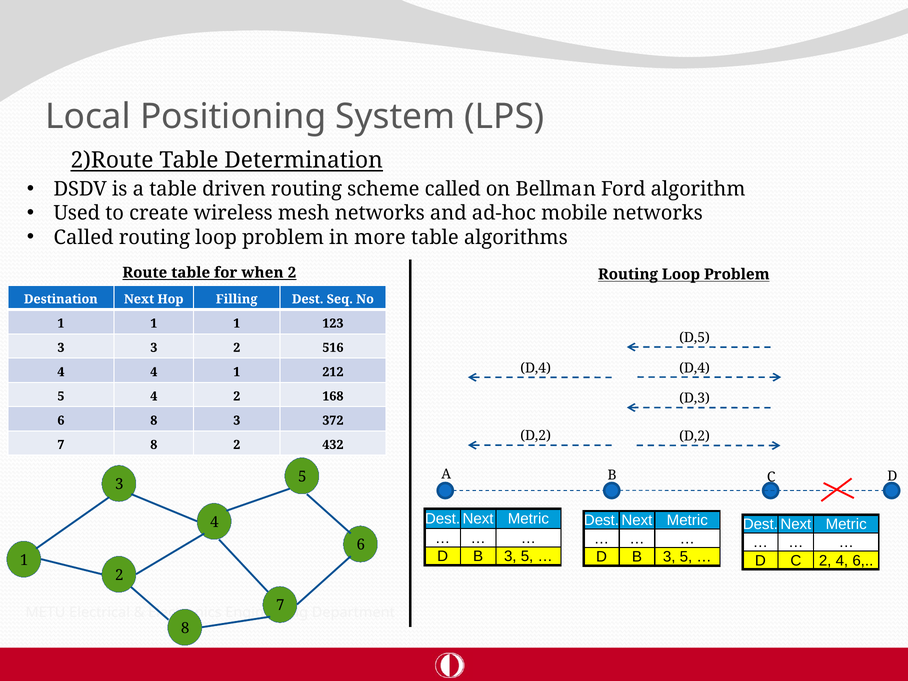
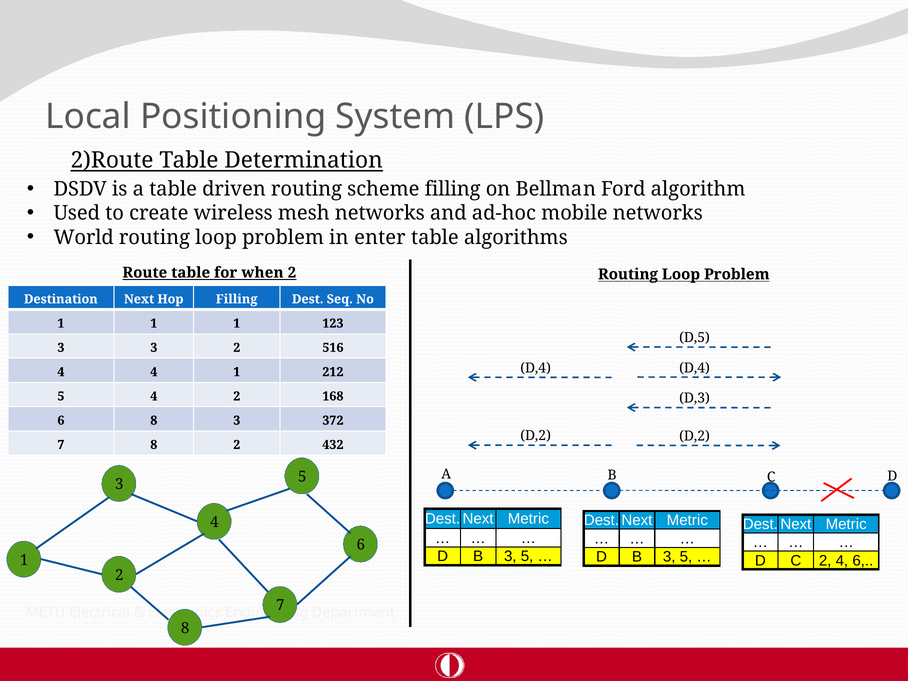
scheme called: called -> filling
Called at (84, 237): Called -> World
more: more -> enter
